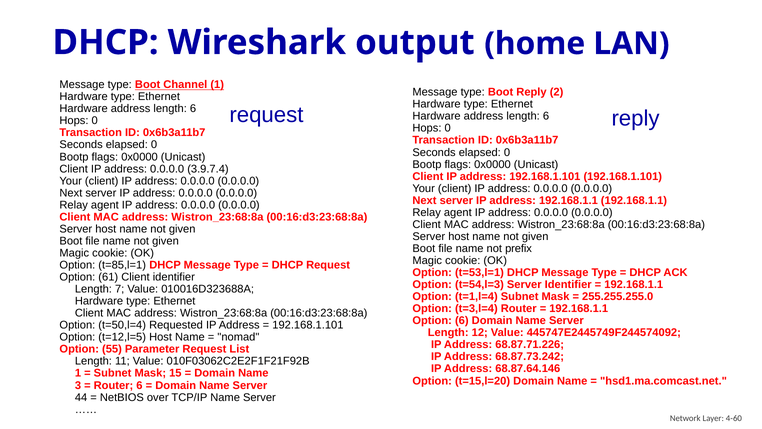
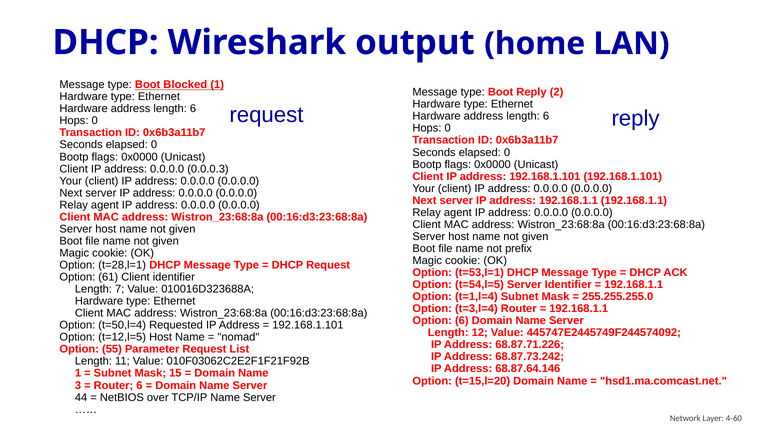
Channel: Channel -> Blocked
3.9.7.4: 3.9.7.4 -> 0.0.0.3
t=85,l=1: t=85,l=1 -> t=28,l=1
t=54,l=3: t=54,l=3 -> t=54,l=5
